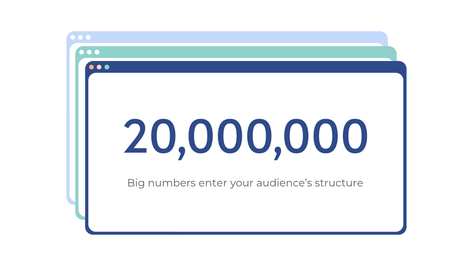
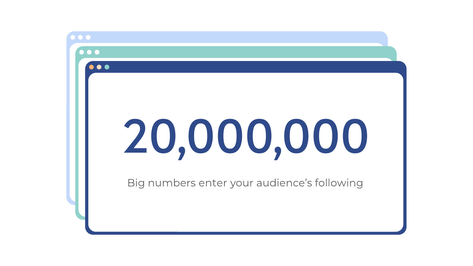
structure: structure -> following
